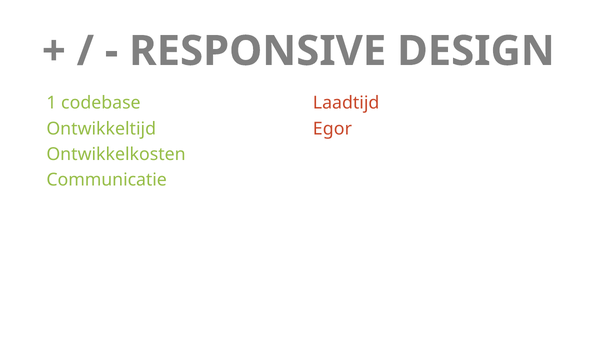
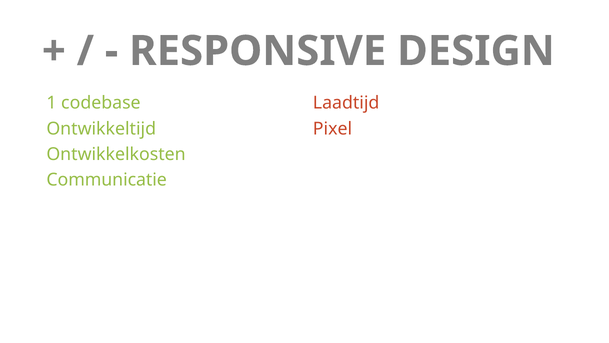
Egor: Egor -> Pixel
